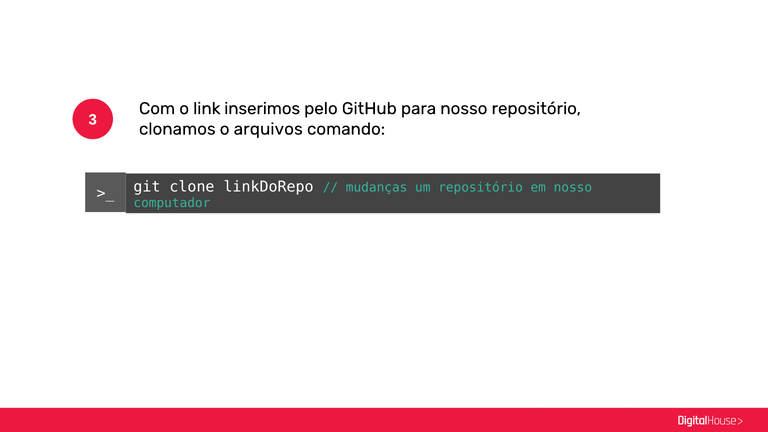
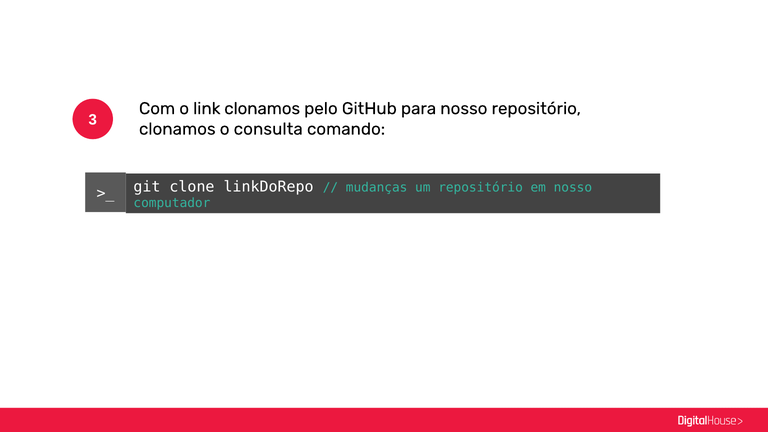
link inserimos: inserimos -> clonamos
arquivos: arquivos -> consulta
